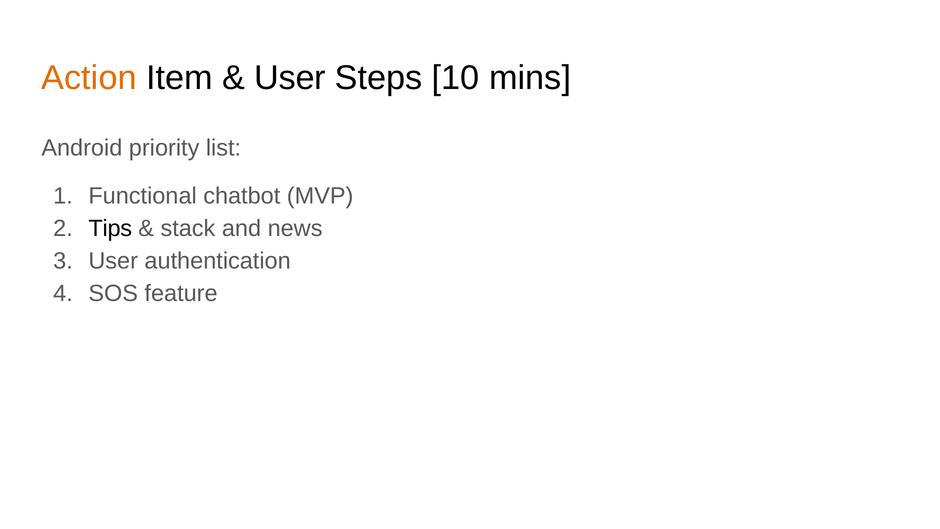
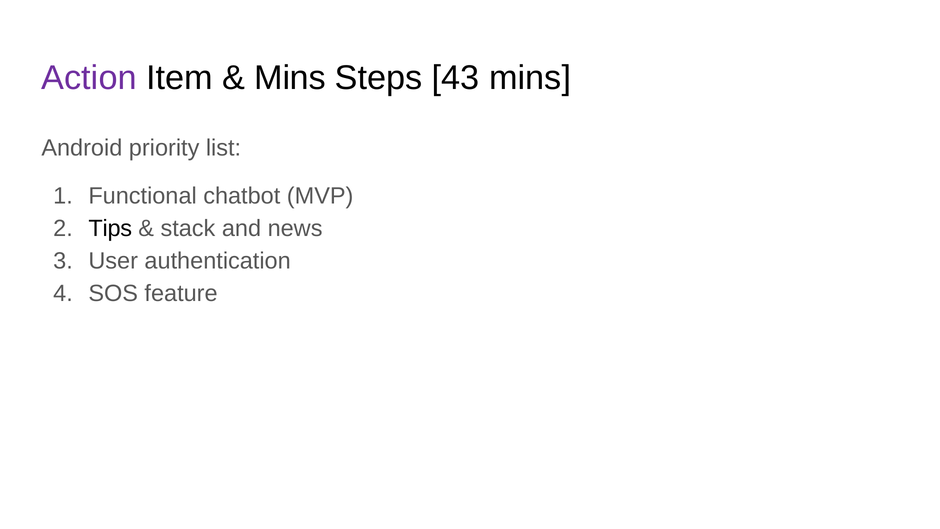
Action colour: orange -> purple
User at (290, 78): User -> Mins
10: 10 -> 43
